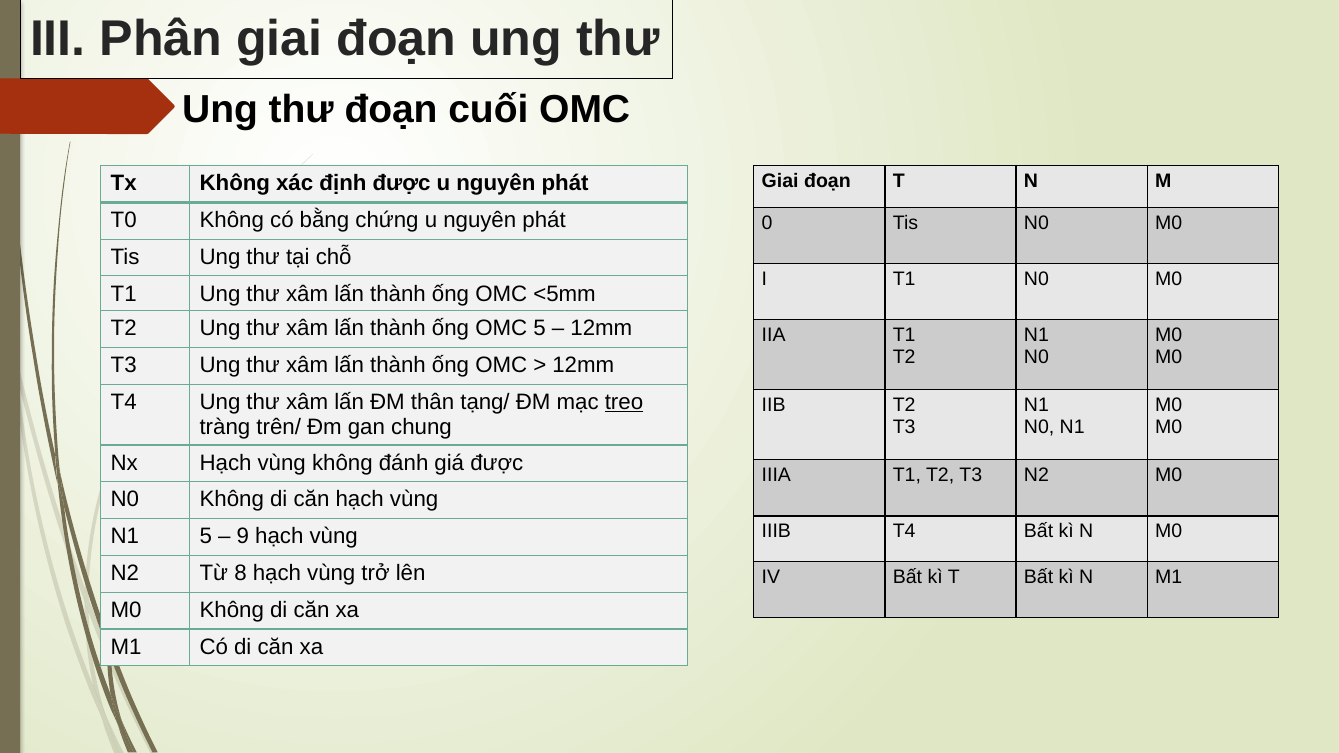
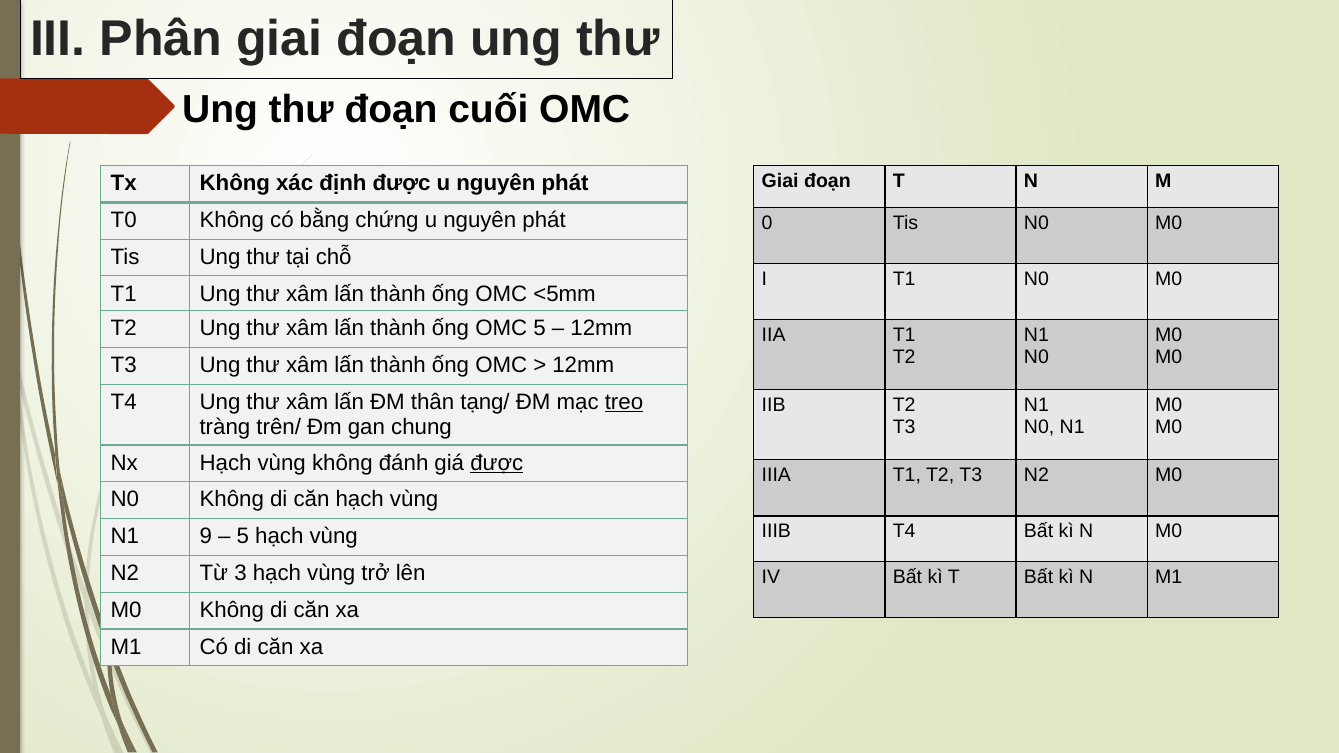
được at (497, 463) underline: none -> present
N1 5: 5 -> 9
9 at (243, 536): 9 -> 5
8: 8 -> 3
